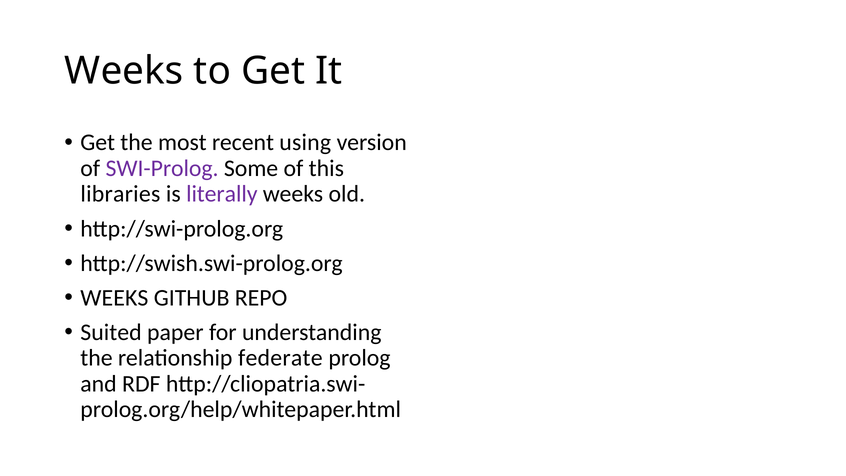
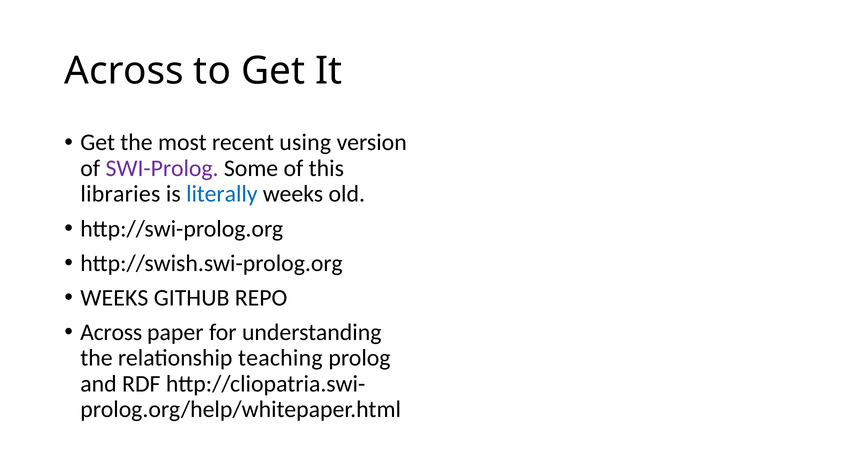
Weeks at (124, 71): Weeks -> Across
literally colour: purple -> blue
Suited at (111, 332): Suited -> Across
federate: federate -> teaching
